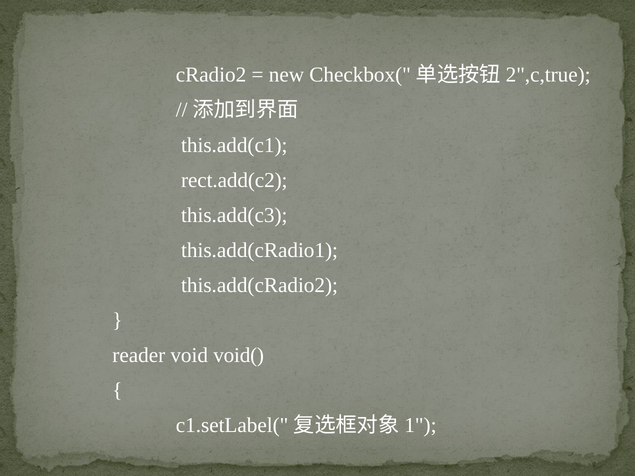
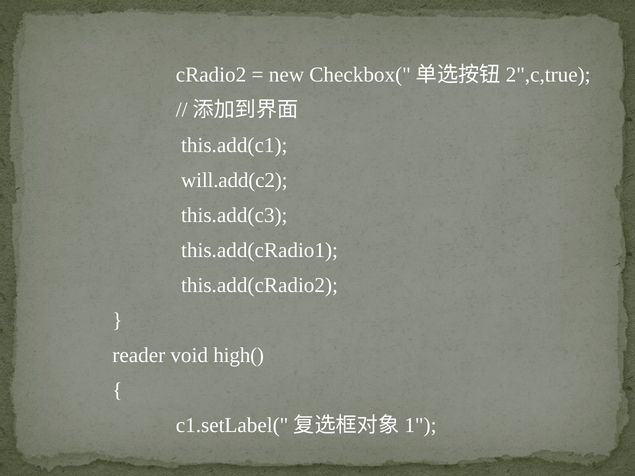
rect.add(c2: rect.add(c2 -> will.add(c2
void(: void( -> high(
